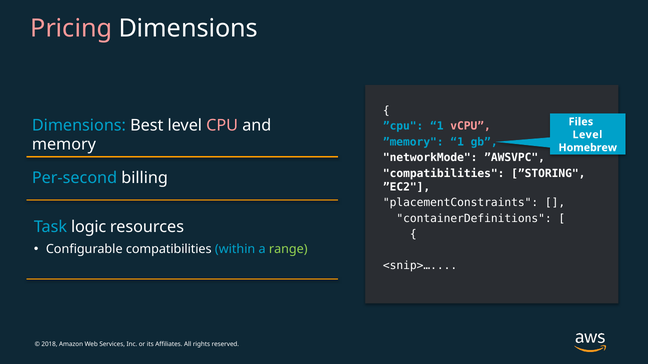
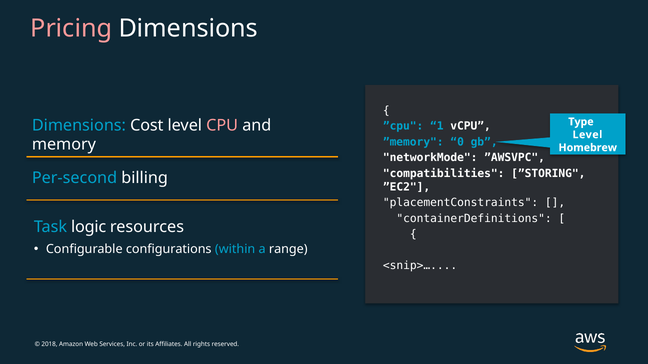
Files: Files -> Type
Best: Best -> Cost
vCPU colour: pink -> white
”memory 1: 1 -> 0
Configurable compatibilities: compatibilities -> configurations
range colour: light green -> white
